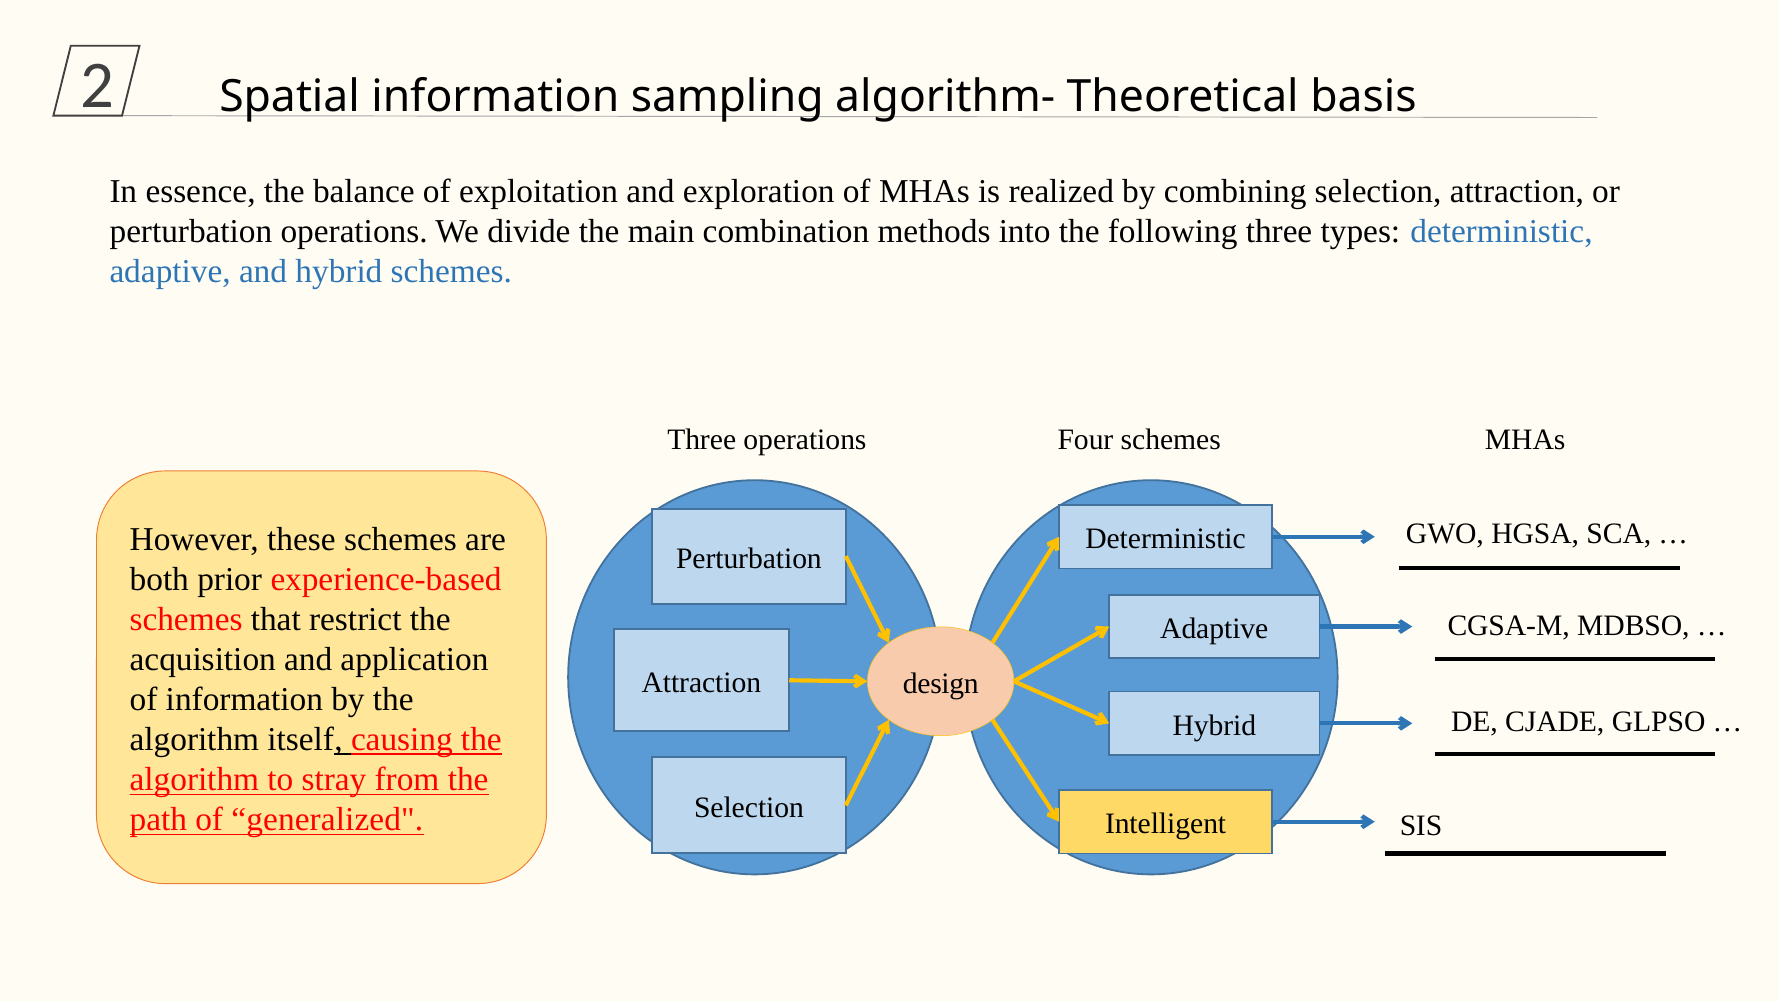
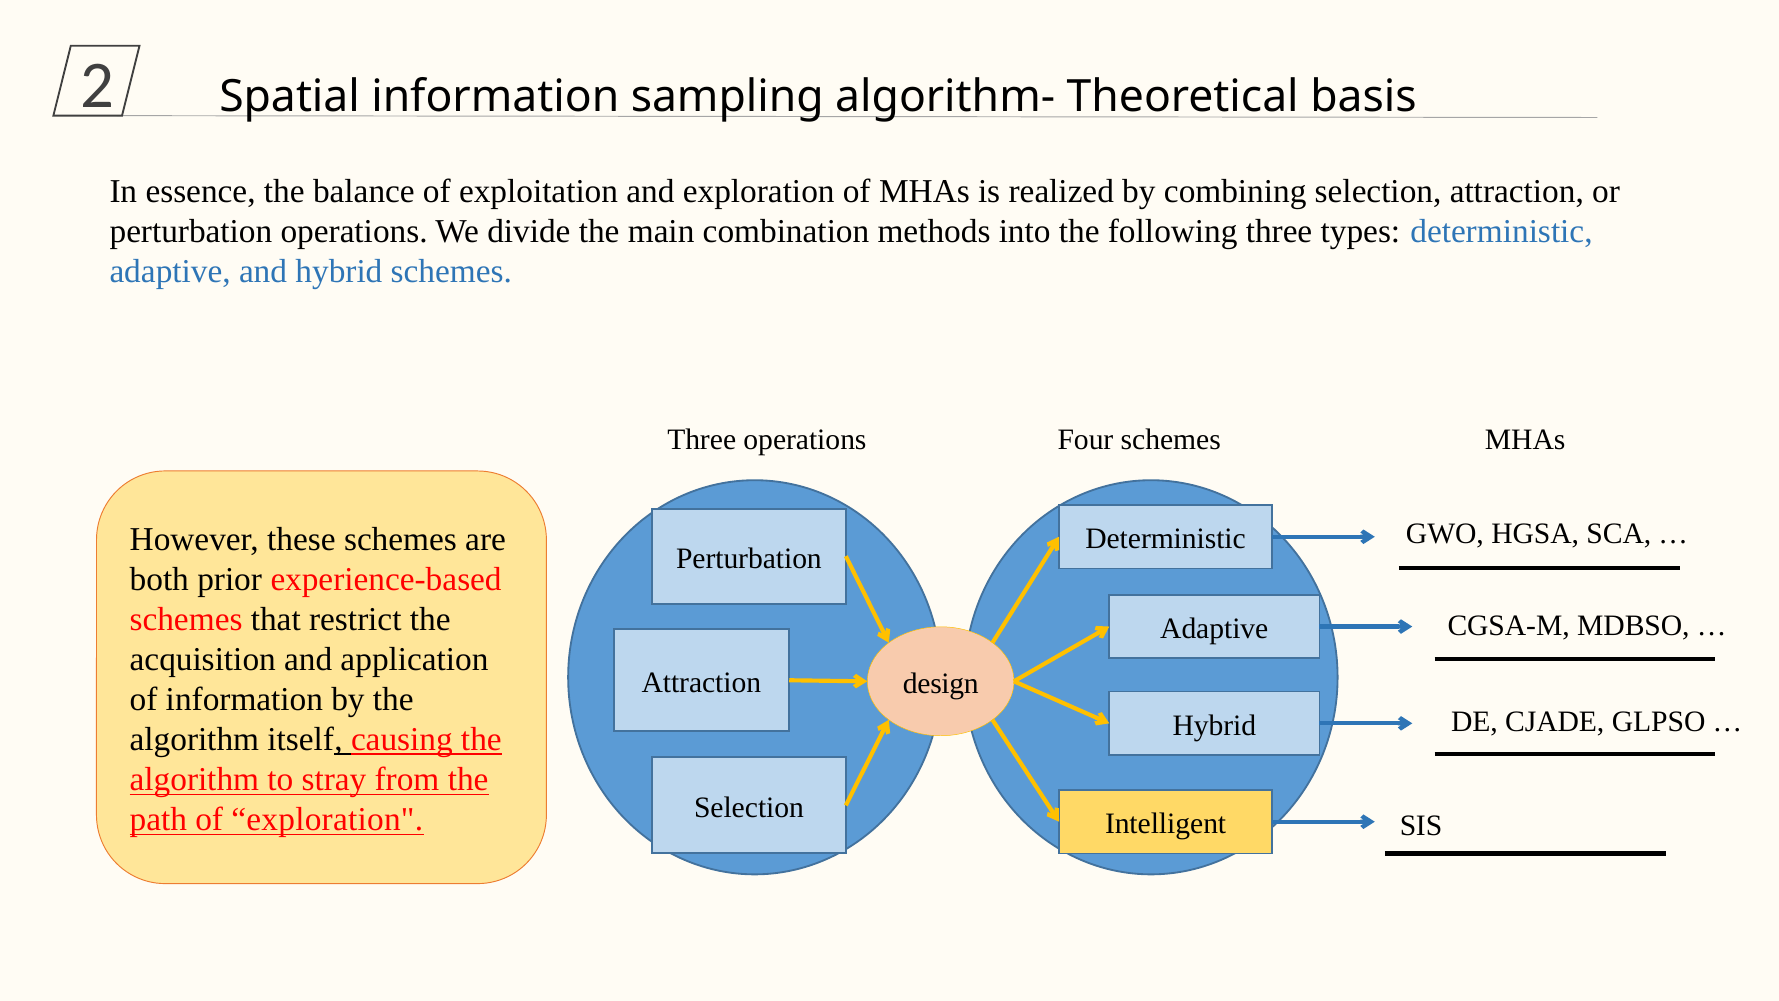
of generalized: generalized -> exploration
